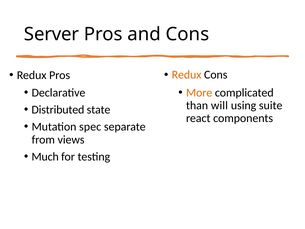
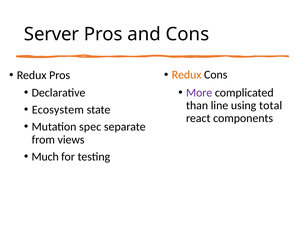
More colour: orange -> purple
will: will -> line
suite: suite -> total
Distributed: Distributed -> Ecosystem
